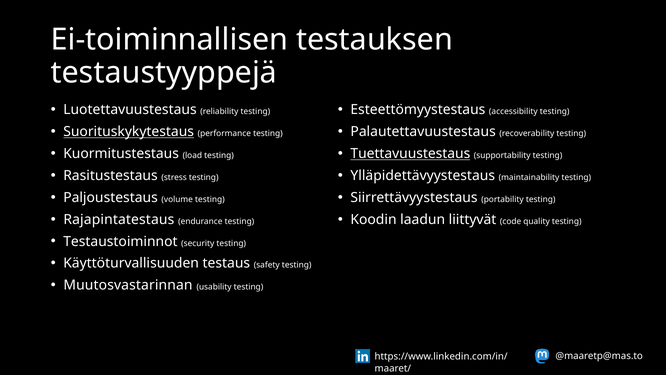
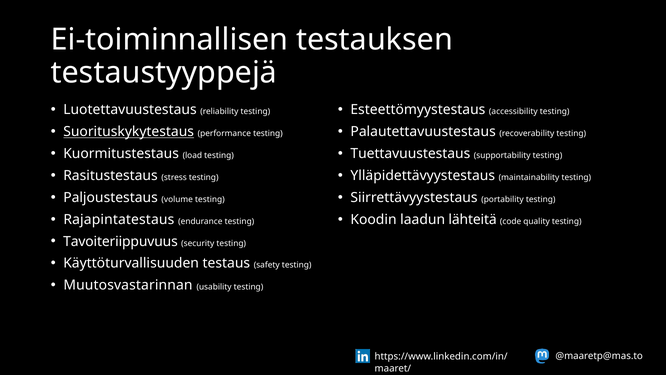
Tuettavuustestaus underline: present -> none
liittyvät: liittyvät -> lähteitä
Testaustoiminnot: Testaustoiminnot -> Tavoiteriippuvuus
